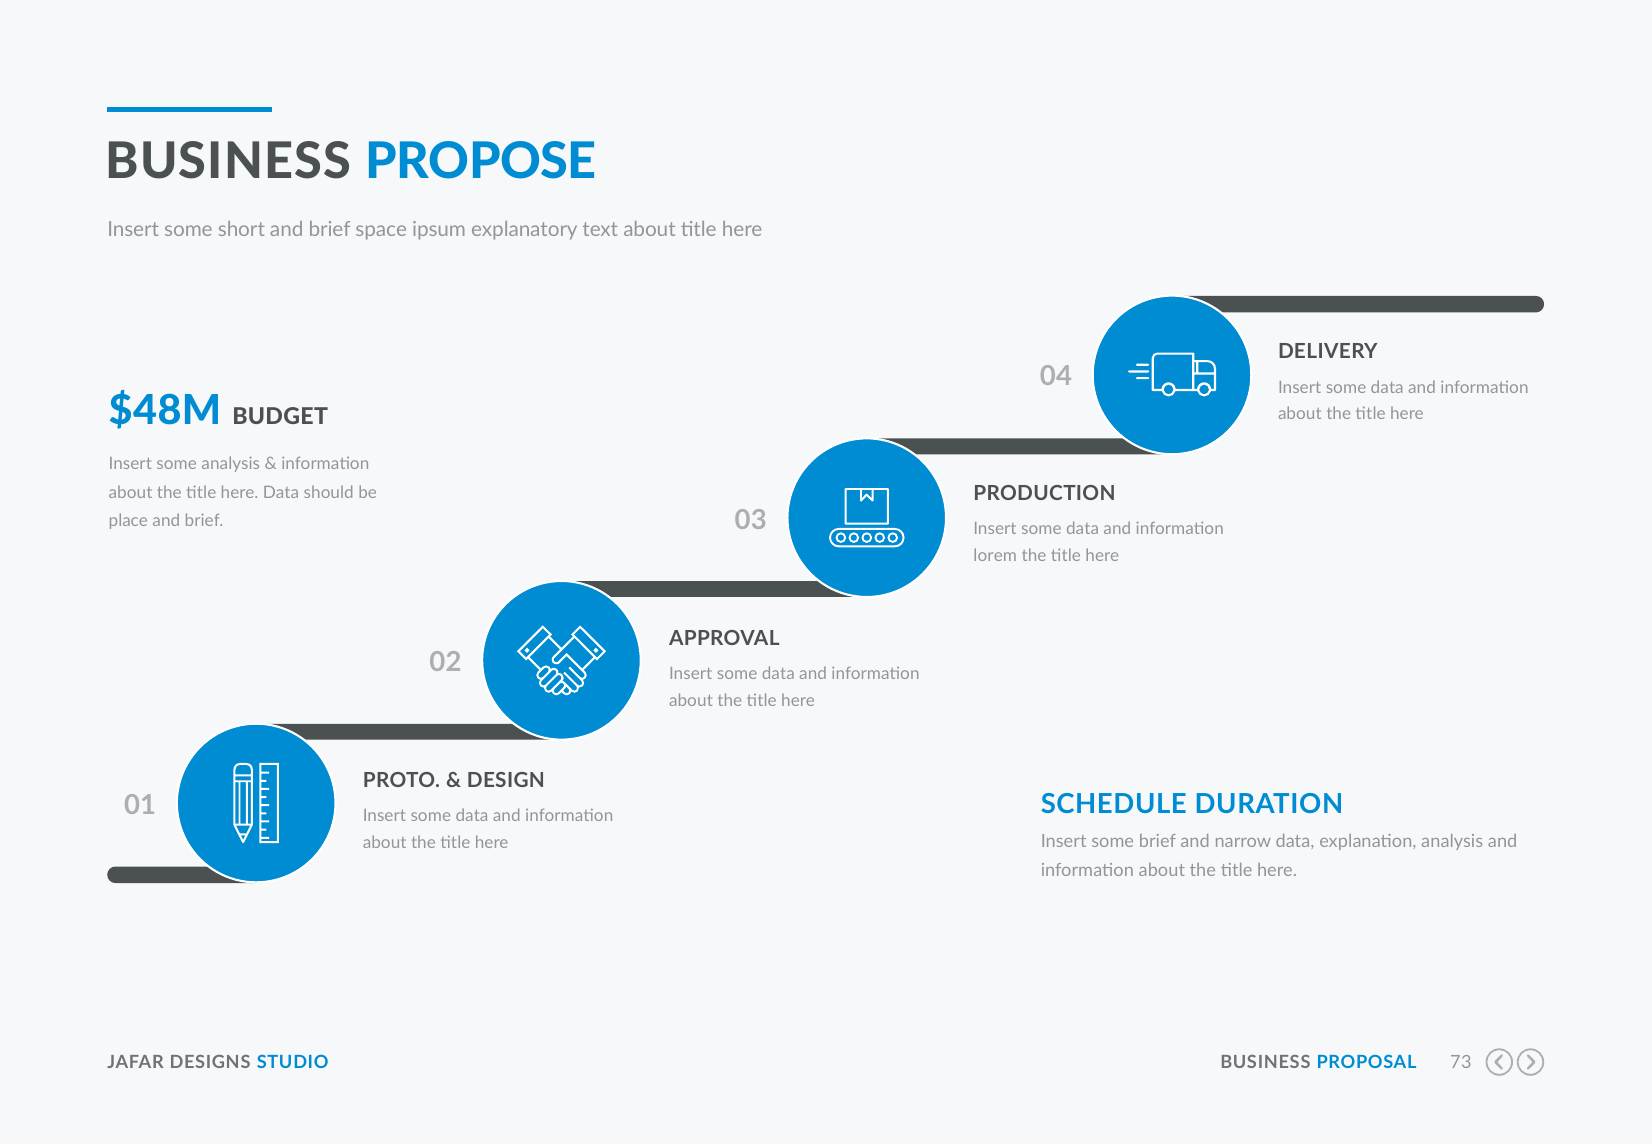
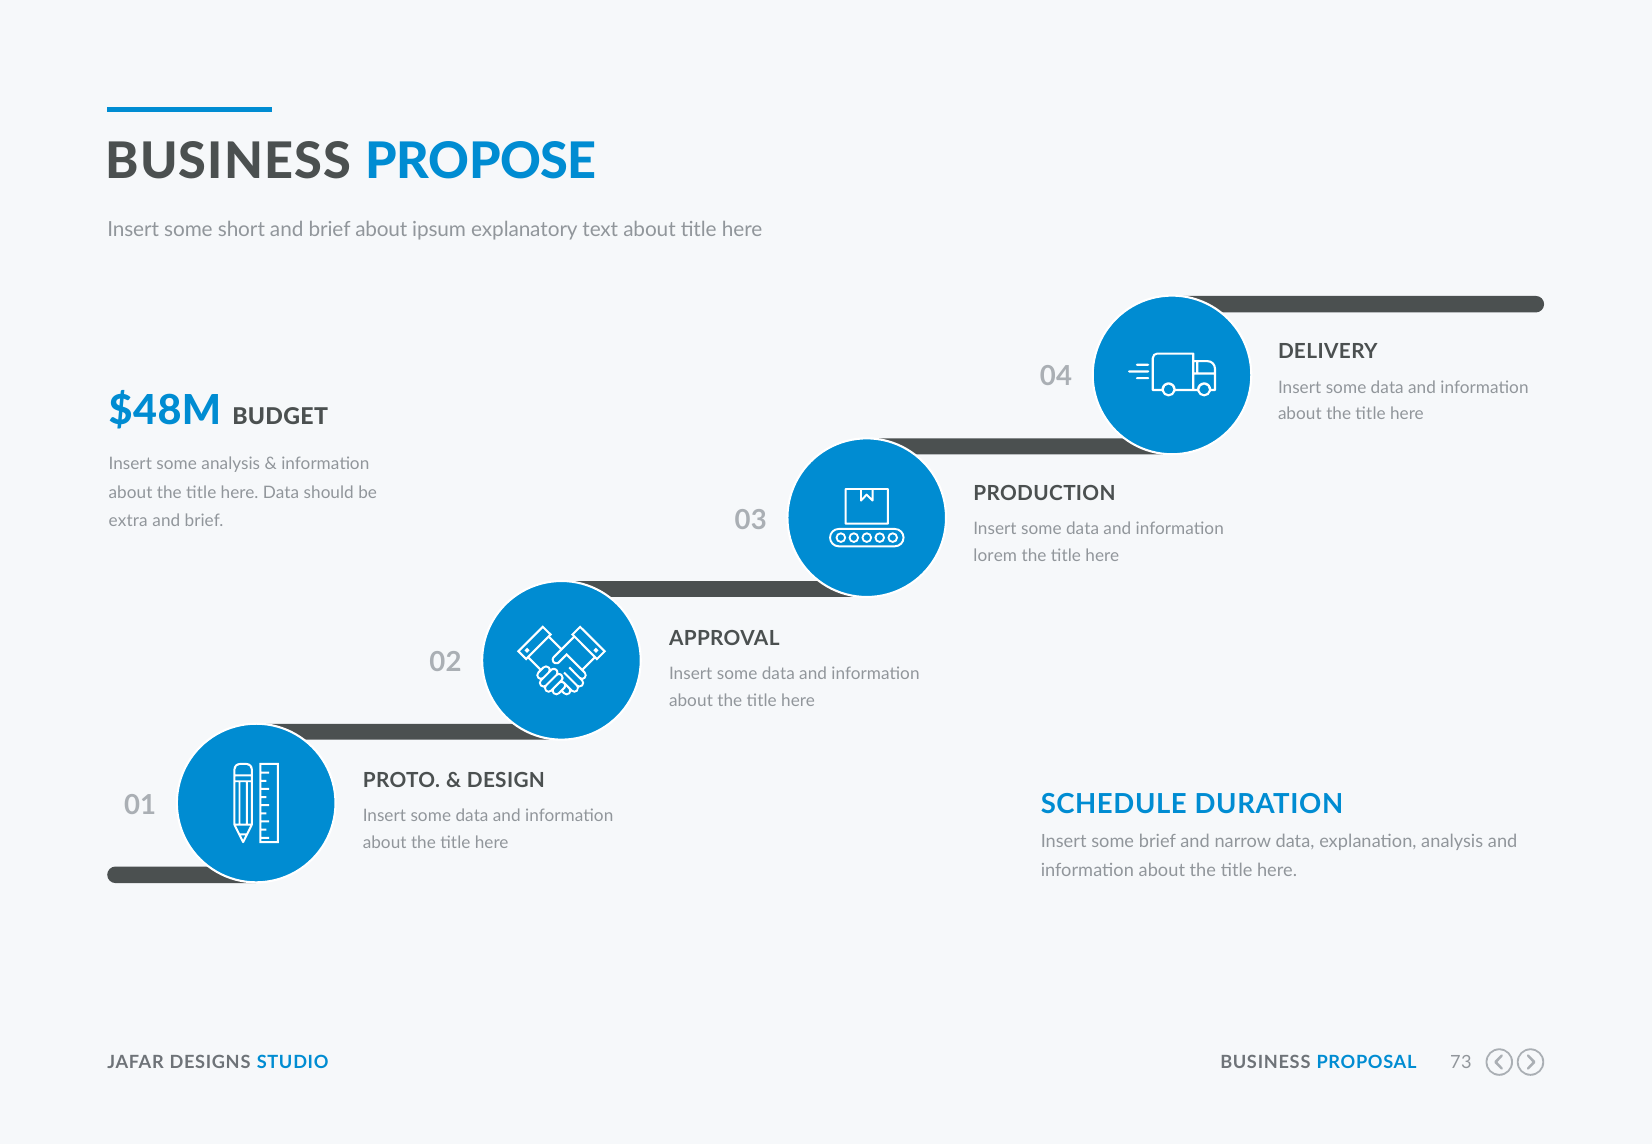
brief space: space -> about
place: place -> extra
